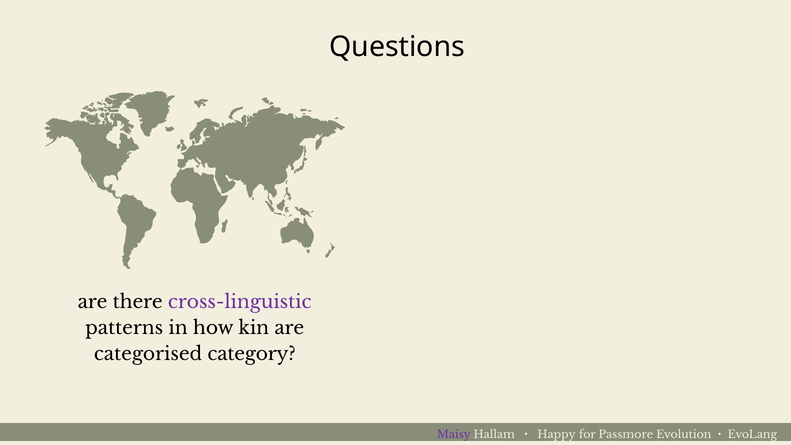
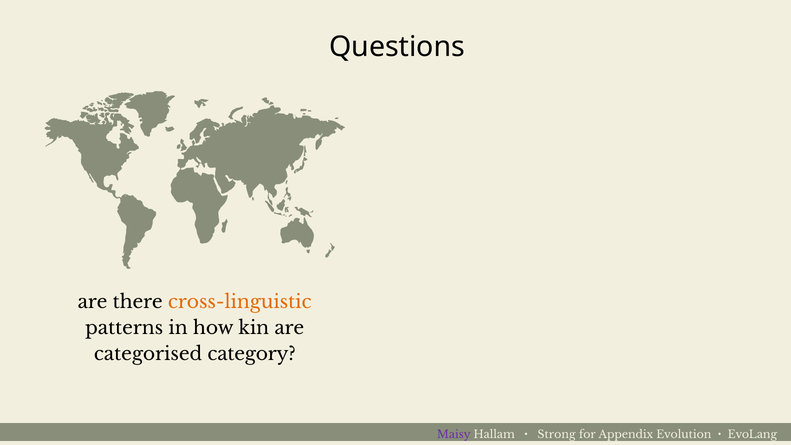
cross-linguistic colour: purple -> orange
Happy: Happy -> Strong
Passmore: Passmore -> Appendix
